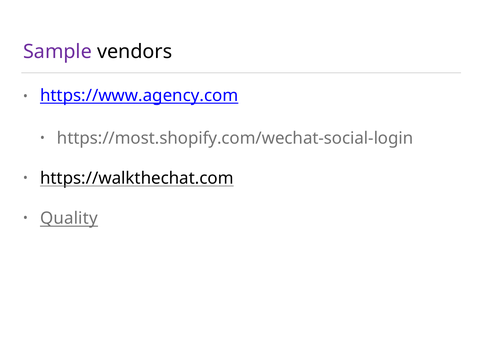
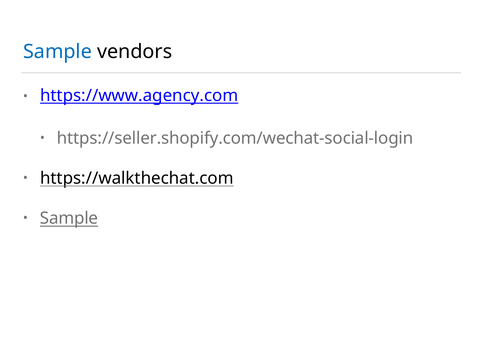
Sample at (57, 52) colour: purple -> blue
https://most.shopify.com/wechat-social-login: https://most.shopify.com/wechat-social-login -> https://seller.shopify.com/wechat-social-login
Quality at (69, 219): Quality -> Sample
